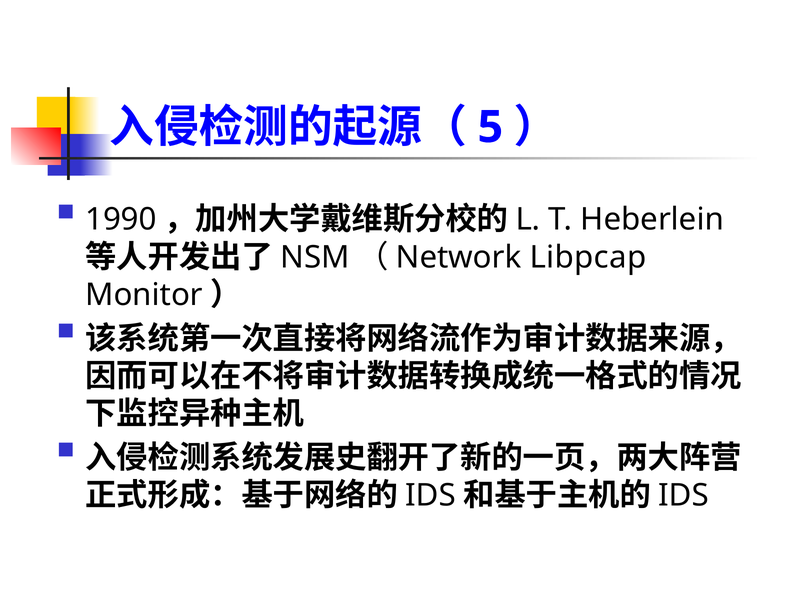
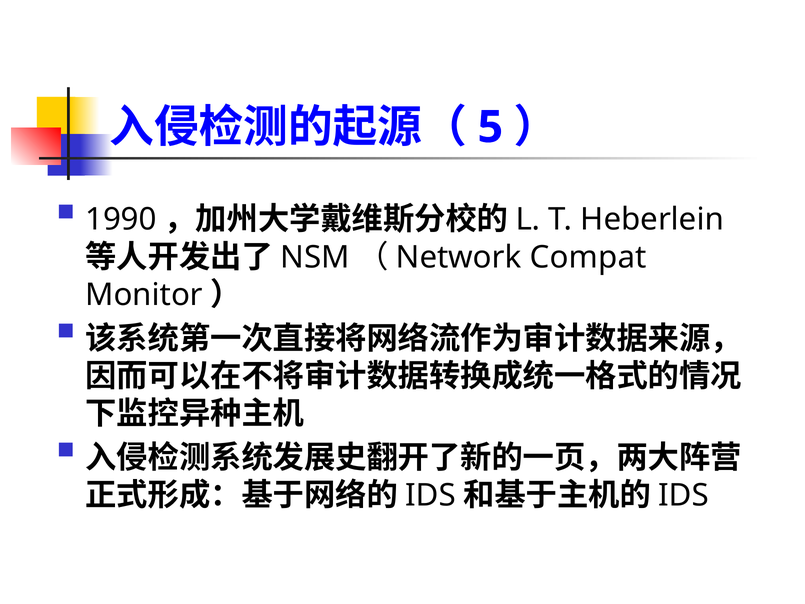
Libpcap: Libpcap -> Compat
